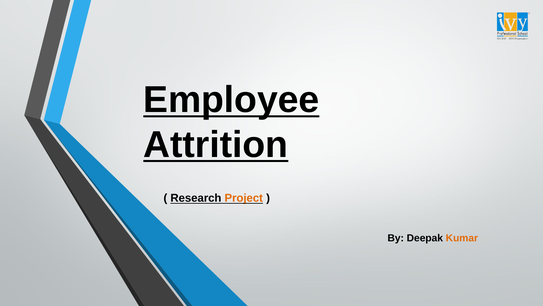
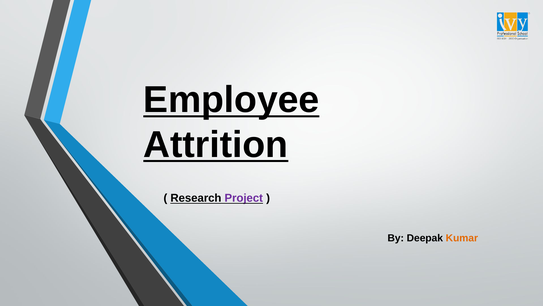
Project colour: orange -> purple
